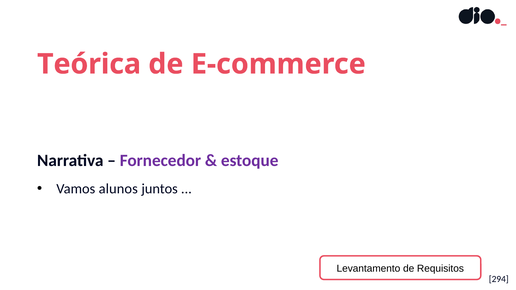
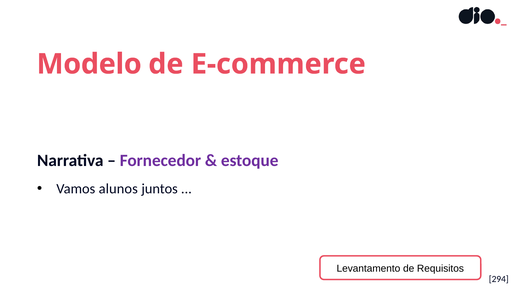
Teórica: Teórica -> Modelo
